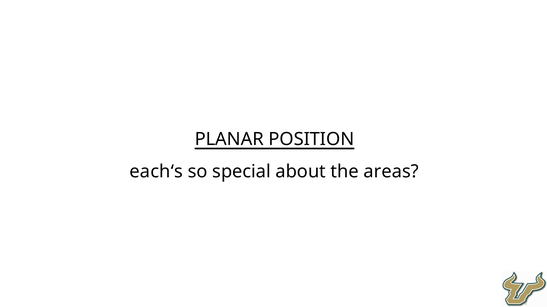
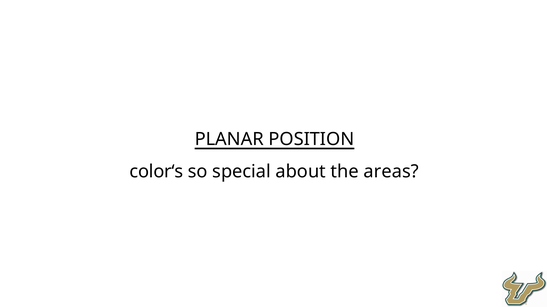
each‘s: each‘s -> color‘s
